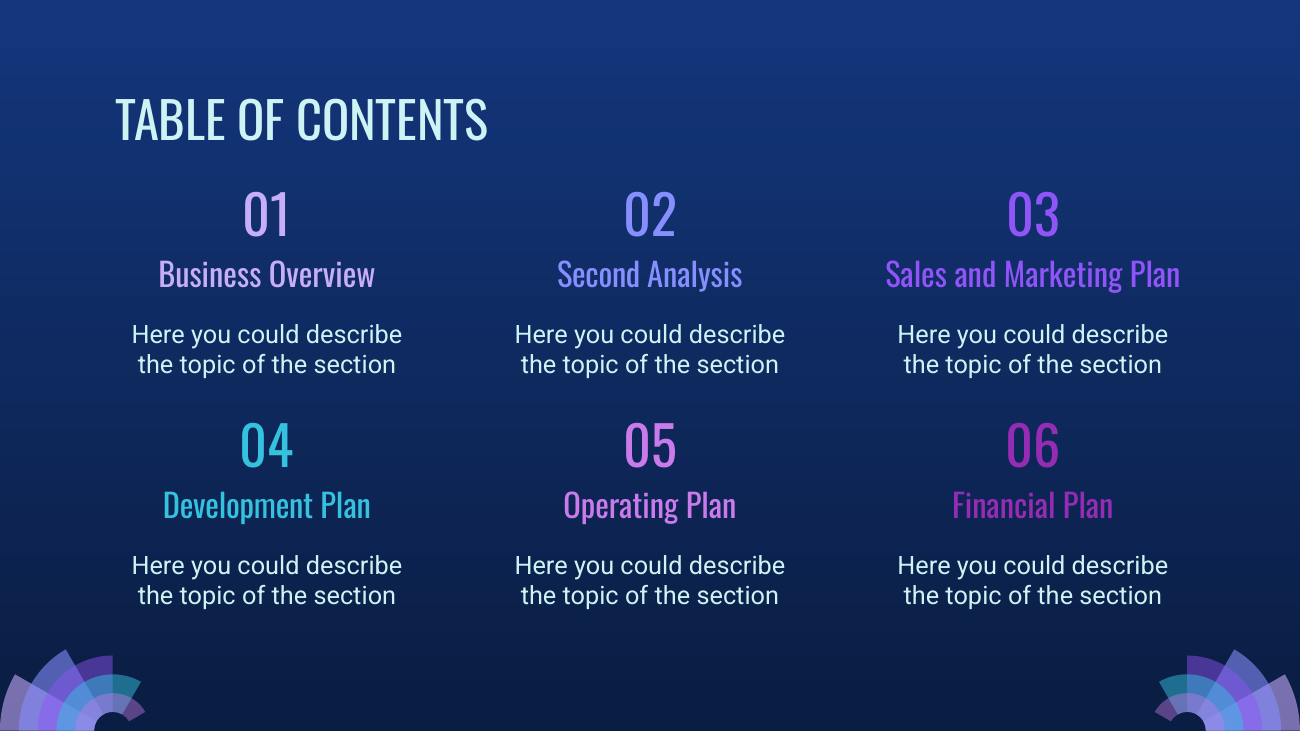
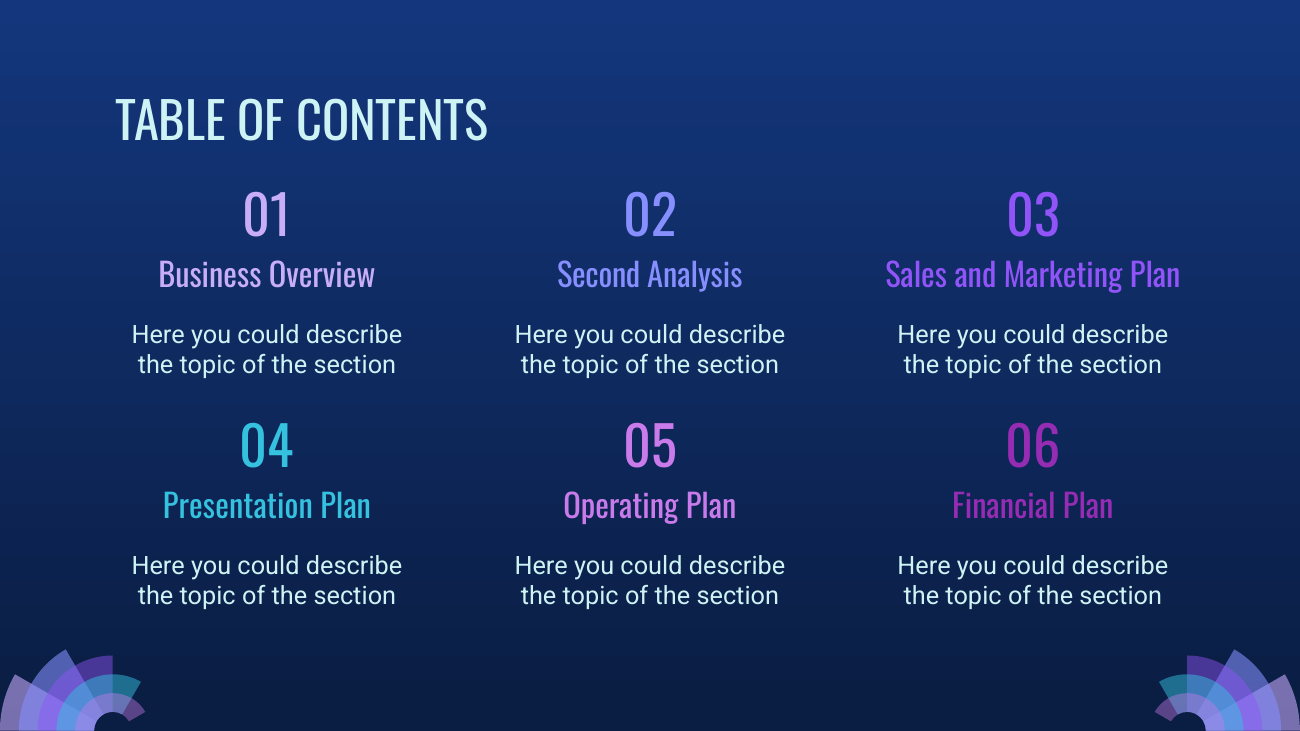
Development: Development -> Presentation
